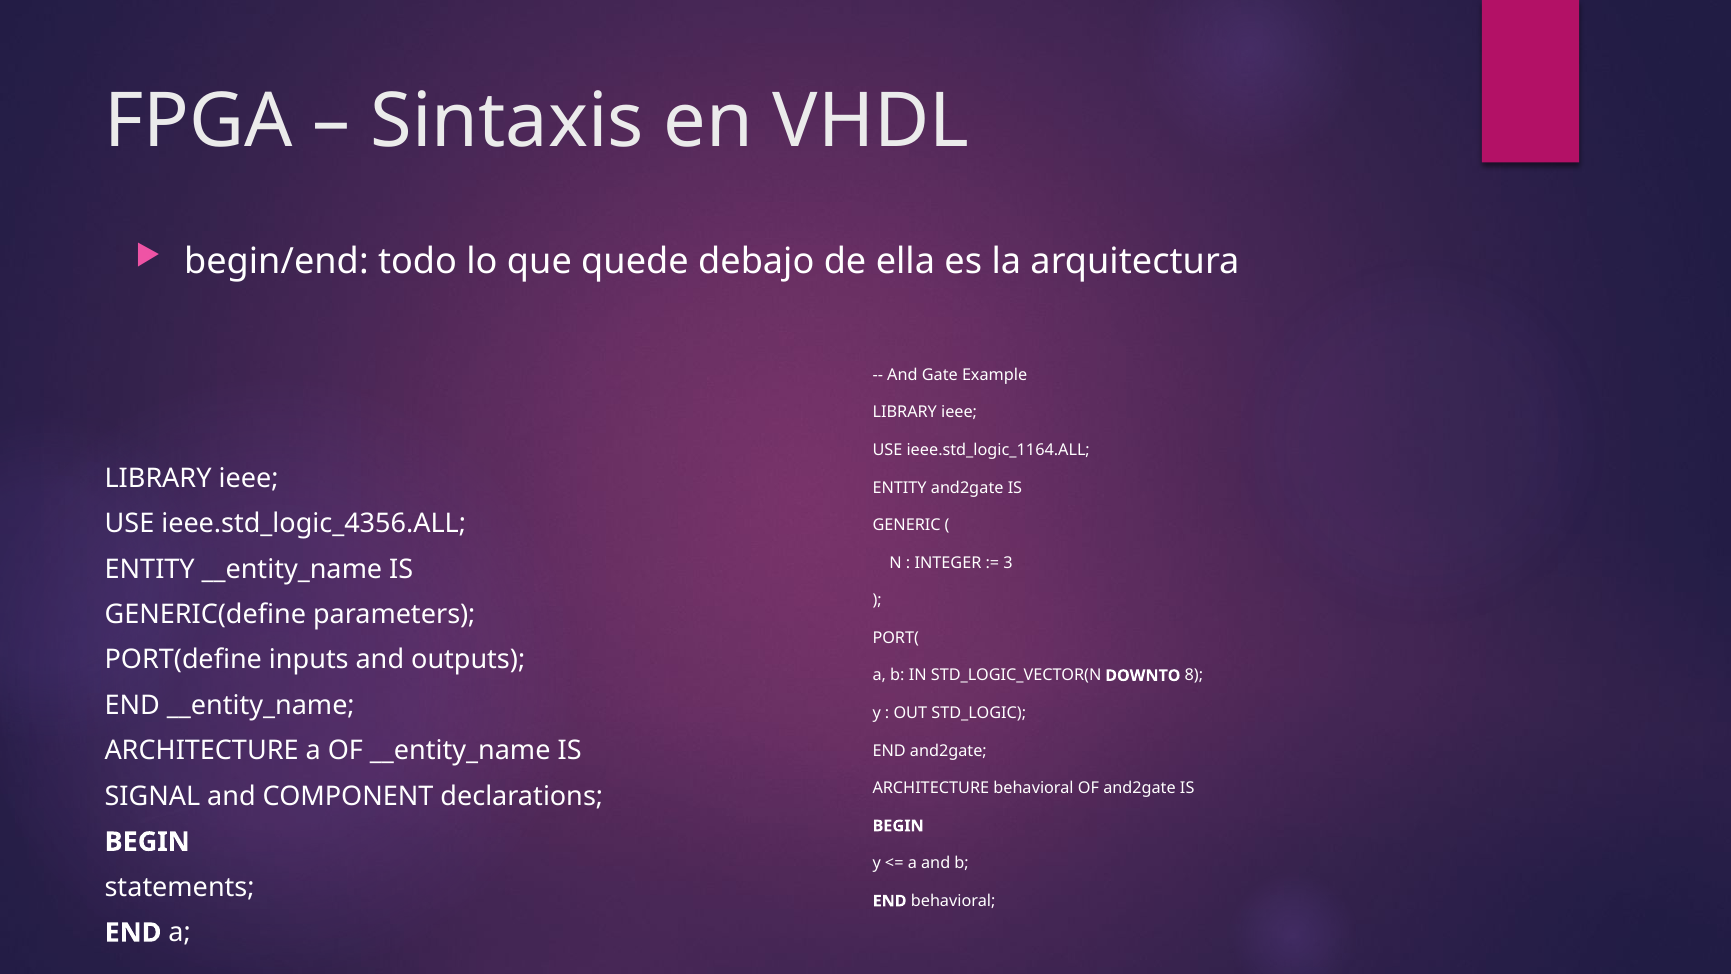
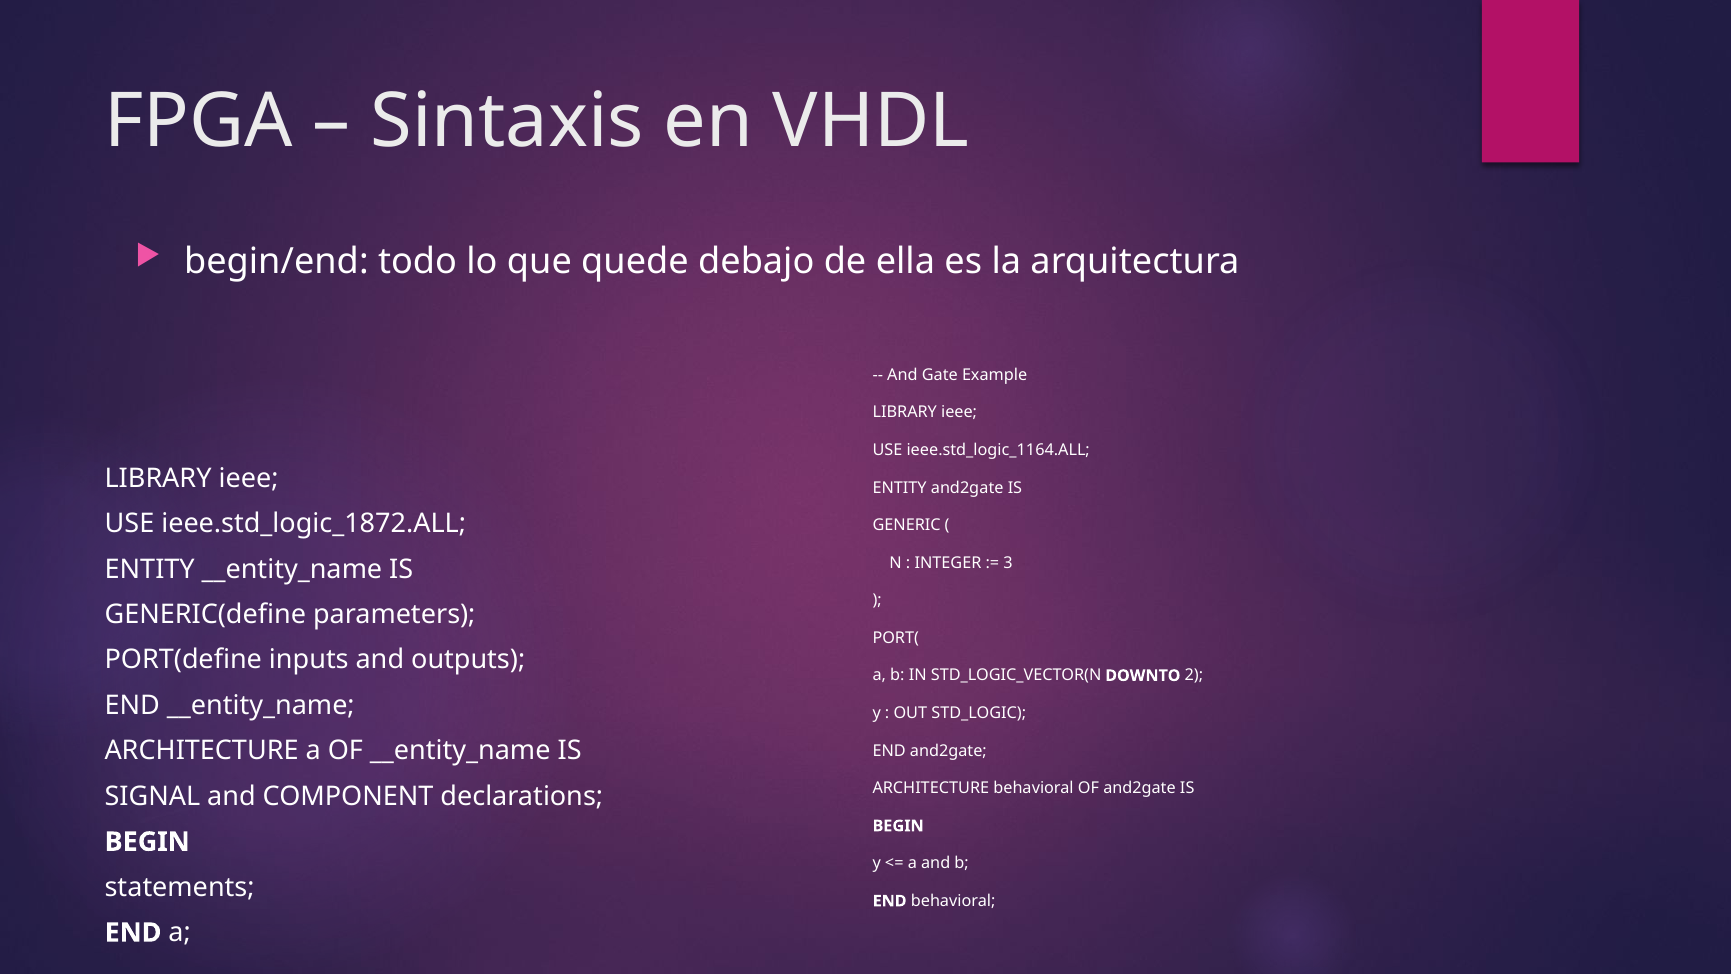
ieee.std_logic_4356.ALL: ieee.std_logic_4356.ALL -> ieee.std_logic_1872.ALL
8: 8 -> 2
